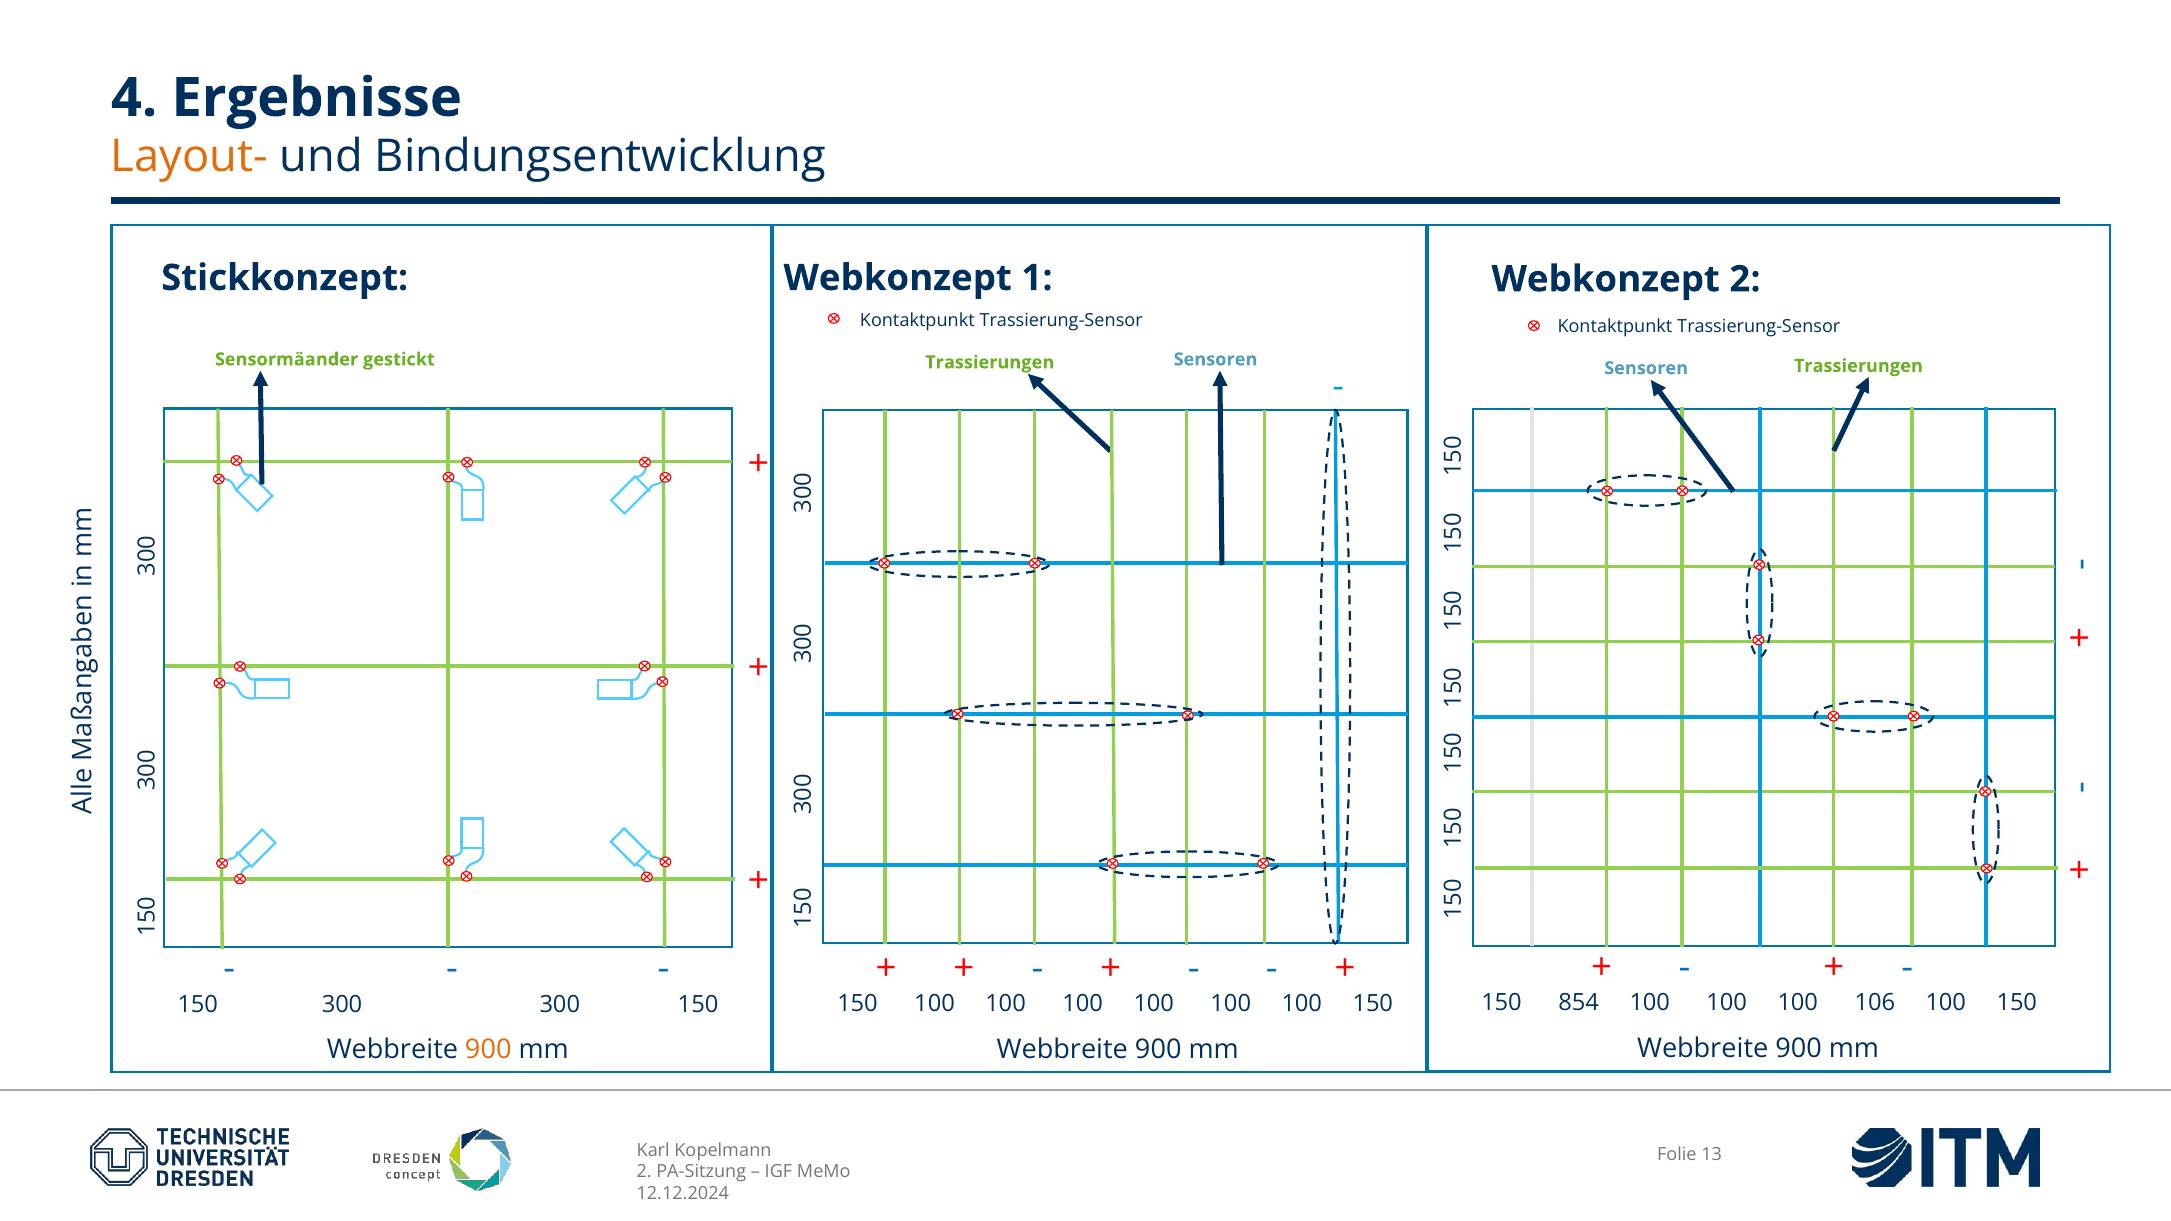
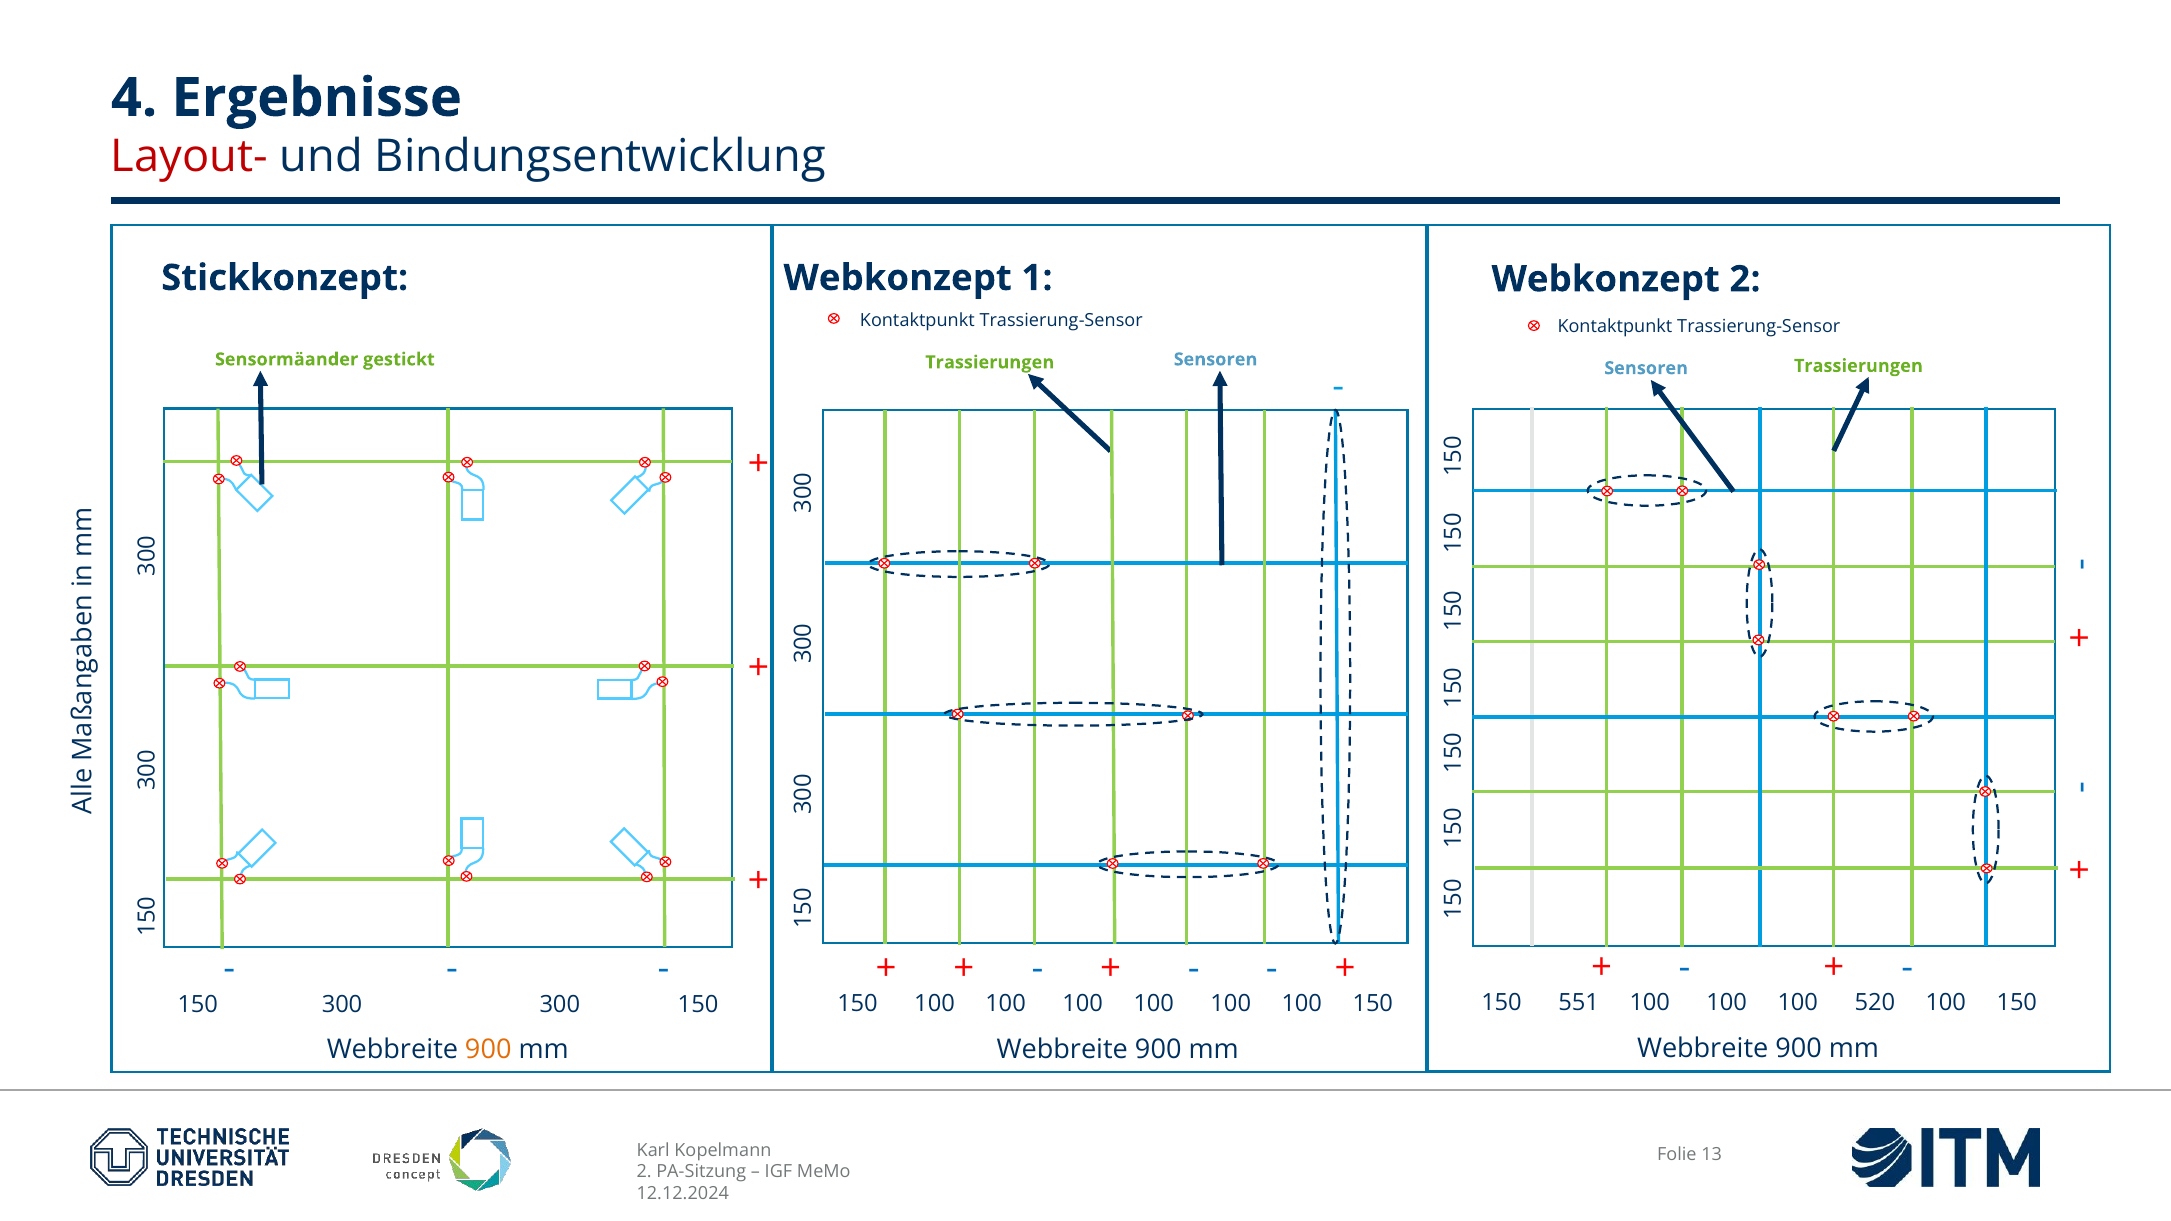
Layout- colour: orange -> red
854: 854 -> 551
106: 106 -> 520
